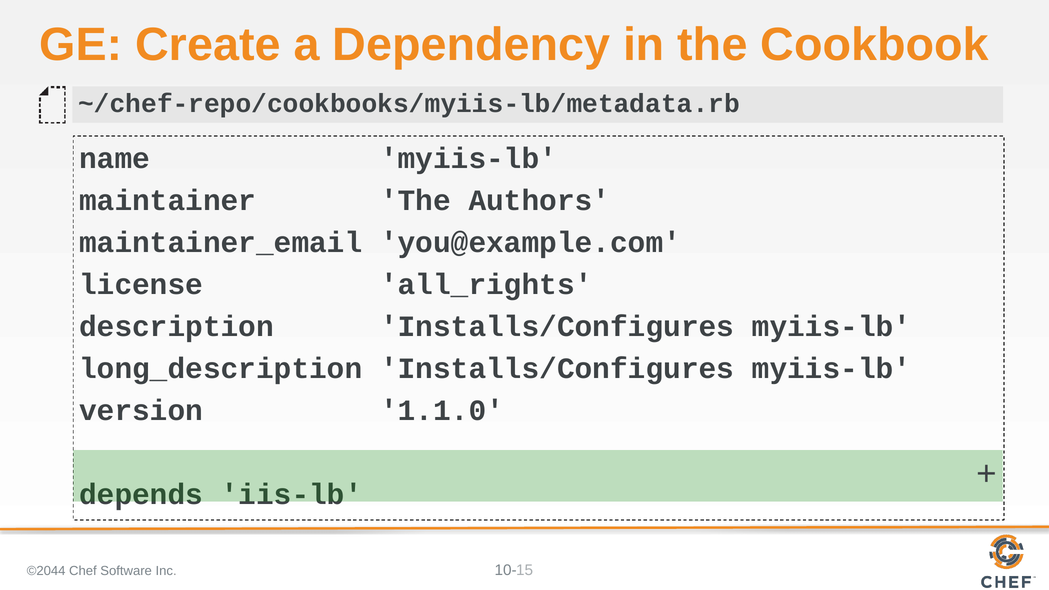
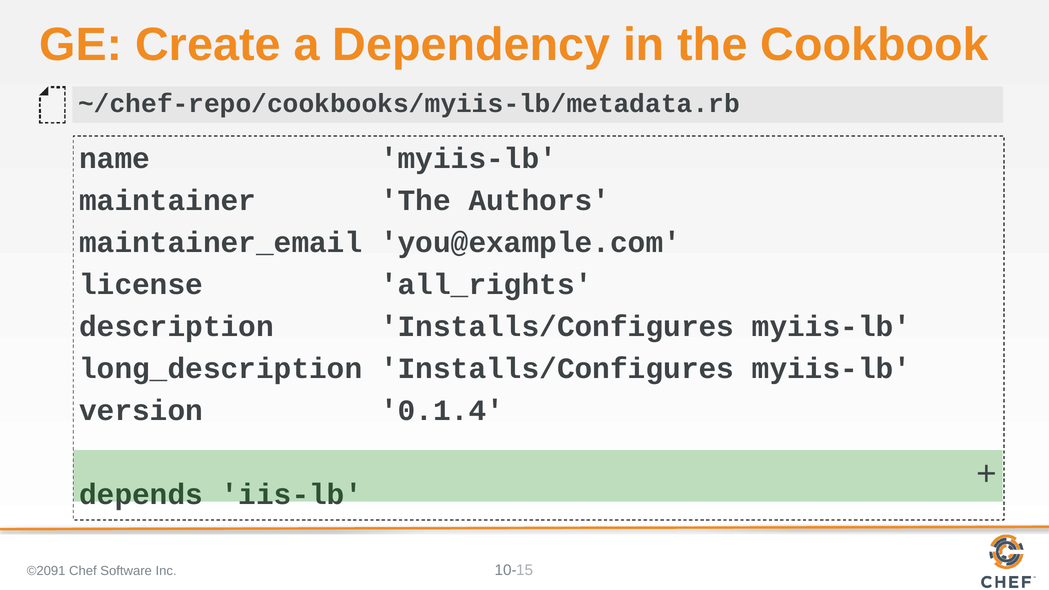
1.1.0: 1.1.0 -> 0.1.4
©2044: ©2044 -> ©2091
